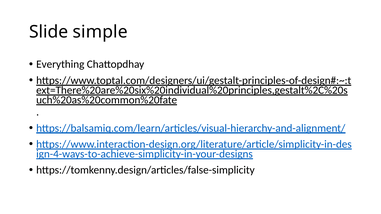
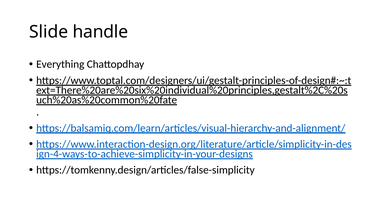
simple: simple -> handle
